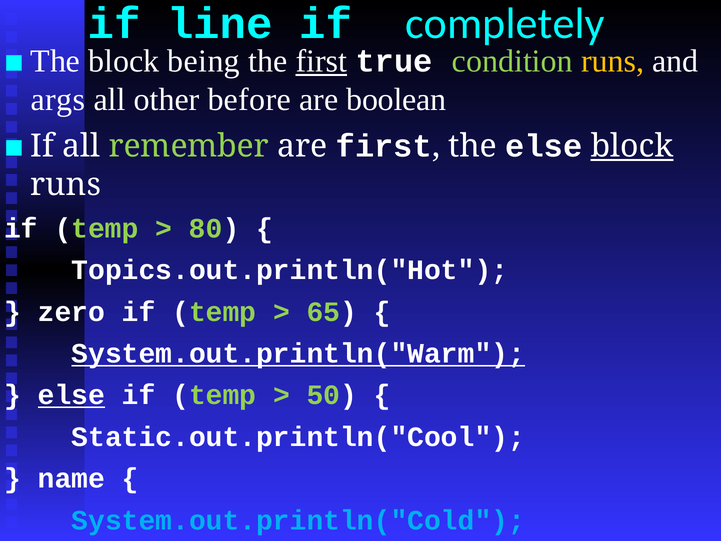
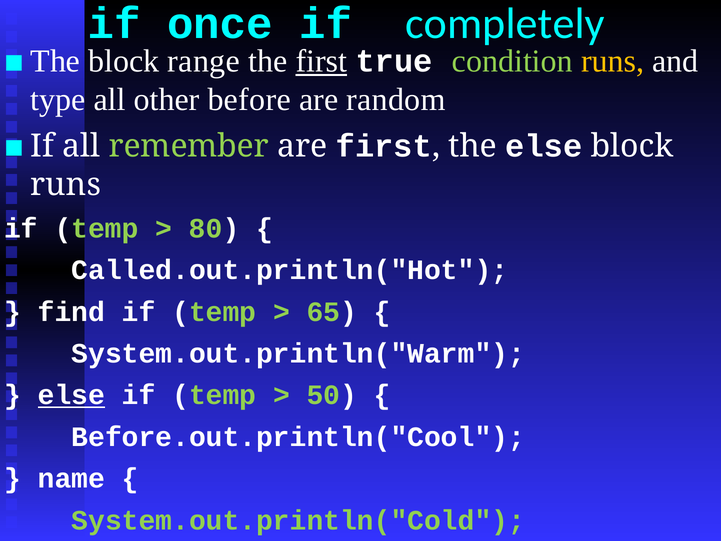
line: line -> once
being: being -> range
args: args -> type
boolean: boolean -> random
block at (632, 146) underline: present -> none
Topics.out.println("Hot: Topics.out.println("Hot -> Called.out.println("Hot
zero: zero -> find
System.out.println("Warm underline: present -> none
Static.out.println("Cool: Static.out.println("Cool -> Before.out.println("Cool
System.out.println("Cold colour: light blue -> light green
